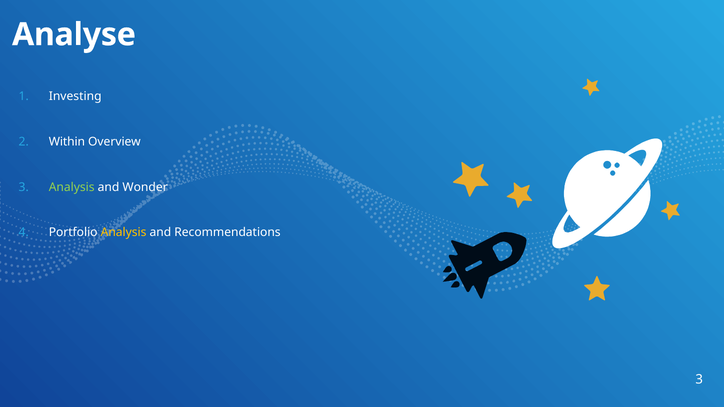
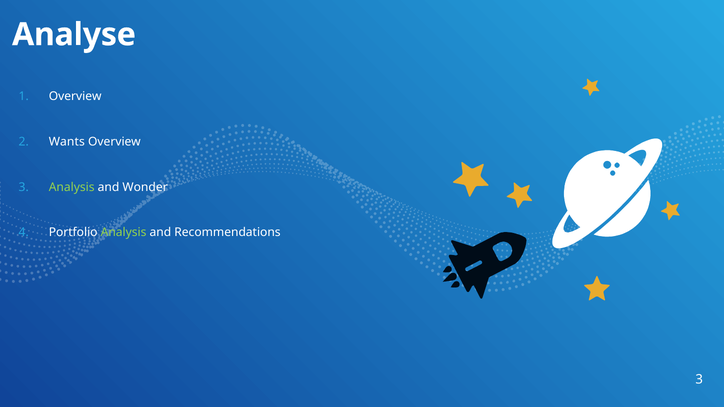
Investing at (75, 96): Investing -> Overview
Within: Within -> Wants
Analysis at (124, 233) colour: yellow -> light green
